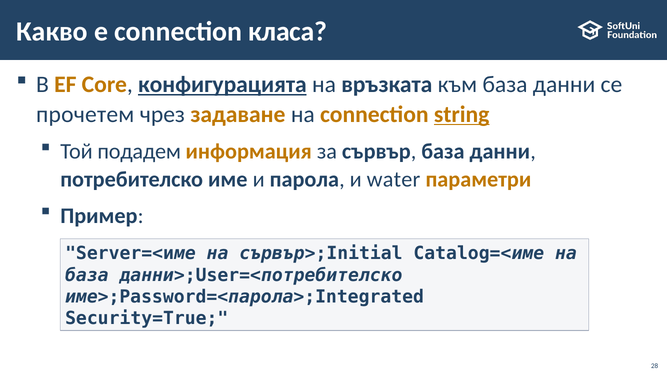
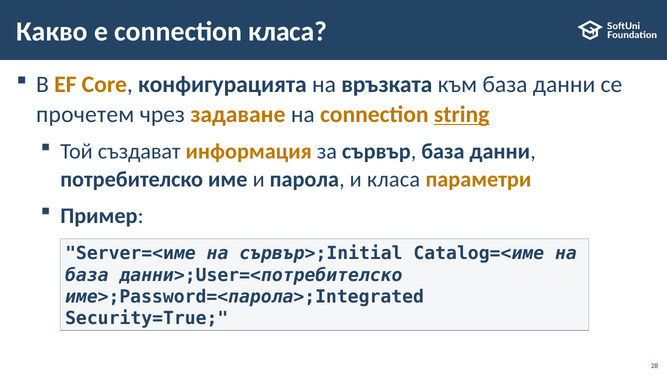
конфигурацията underline: present -> none
подадем: подадем -> създават
и water: water -> класа
